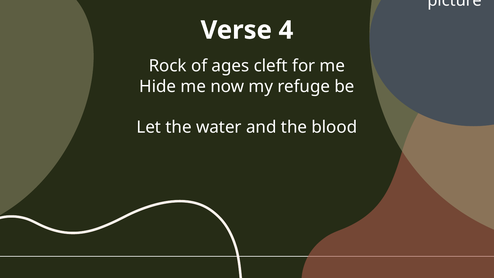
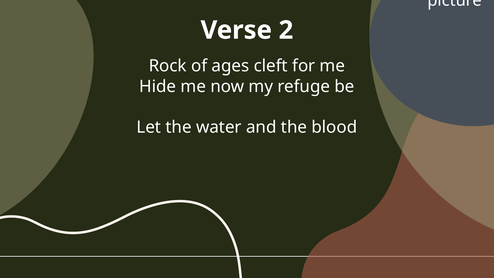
4: 4 -> 2
